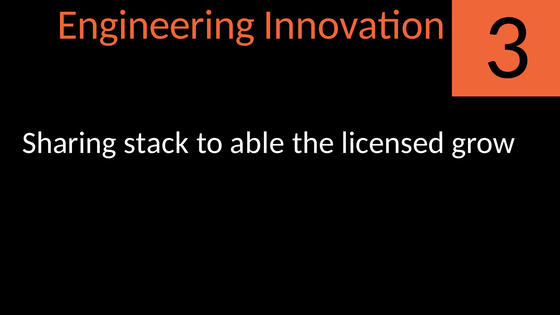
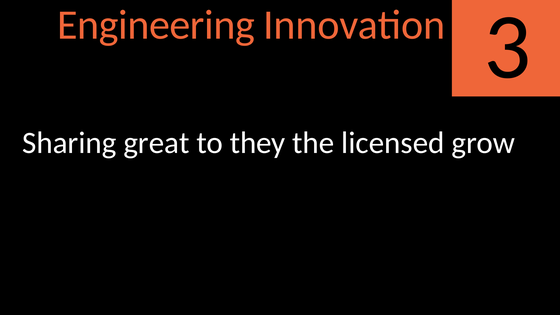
stack: stack -> great
able: able -> they
